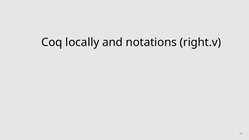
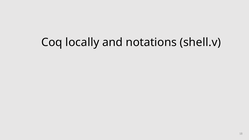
right.v: right.v -> shell.v
